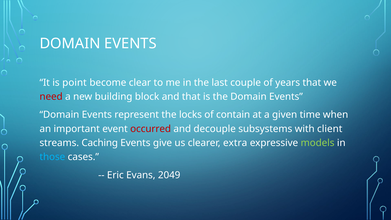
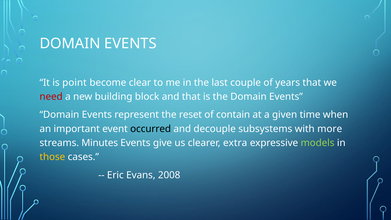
locks: locks -> reset
occurred colour: red -> black
client: client -> more
Caching: Caching -> Minutes
those colour: light blue -> yellow
2049: 2049 -> 2008
